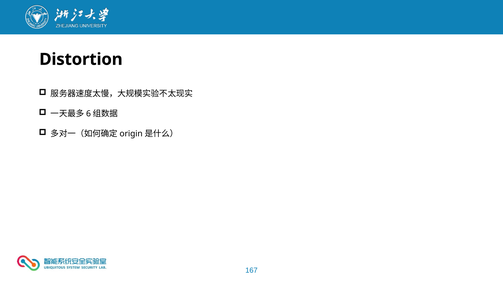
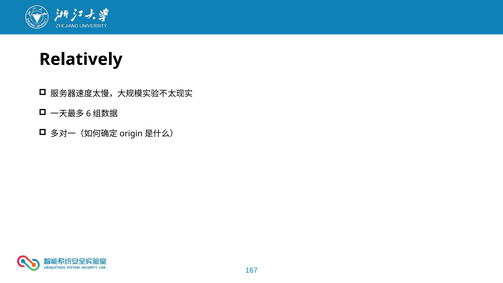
Distortion: Distortion -> Relatively
